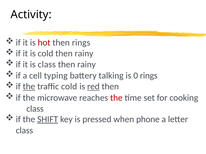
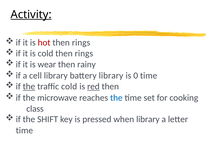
Activity underline: none -> present
cold then rainy: rainy -> rings
is class: class -> wear
cell typing: typing -> library
battery talking: talking -> library
0 rings: rings -> time
the at (116, 98) colour: red -> blue
SHIFT underline: present -> none
when phone: phone -> library
class at (24, 131): class -> time
